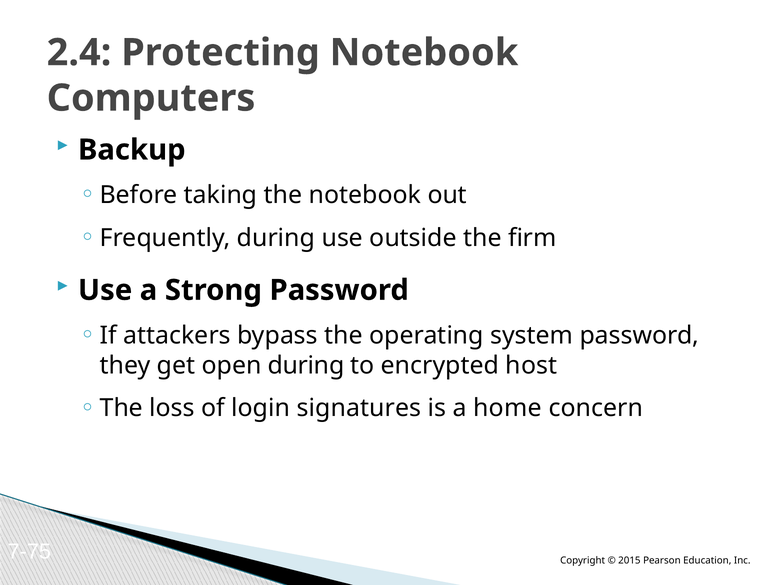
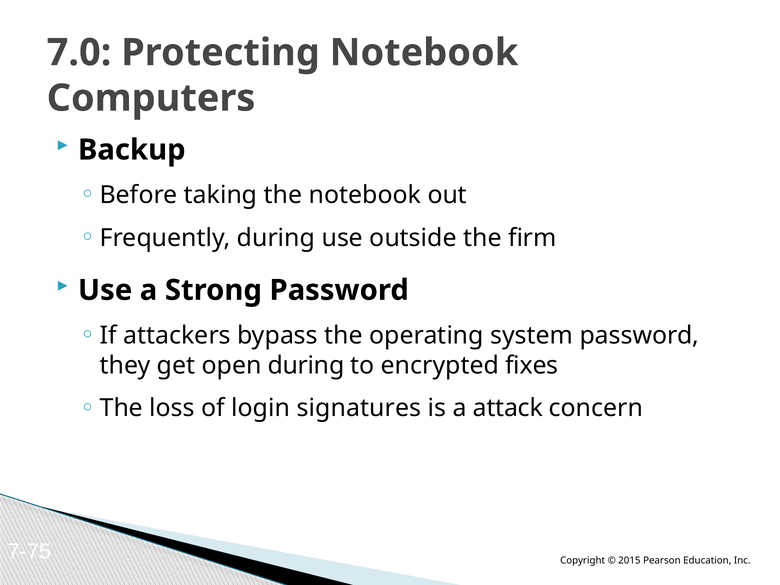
2.4: 2.4 -> 7.0
host: host -> fixes
home: home -> attack
